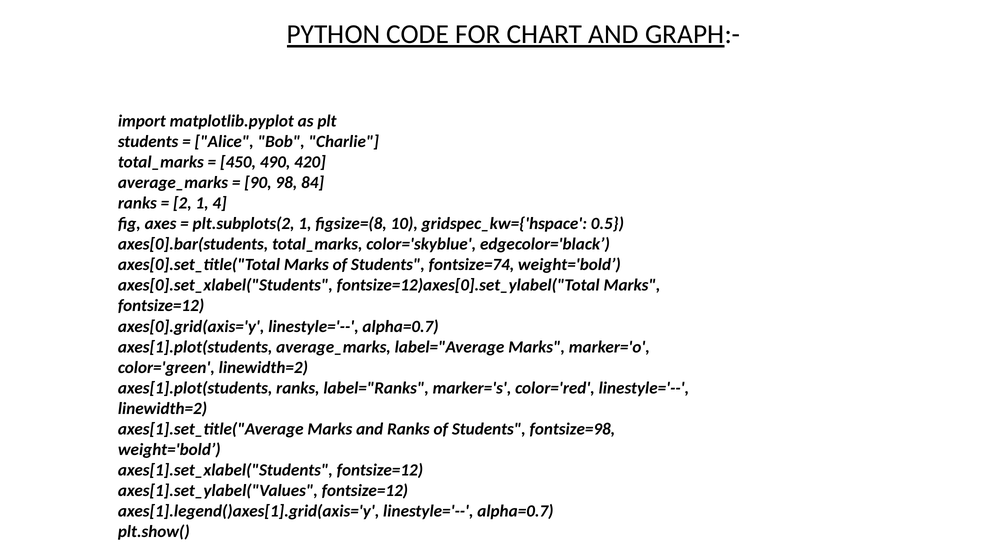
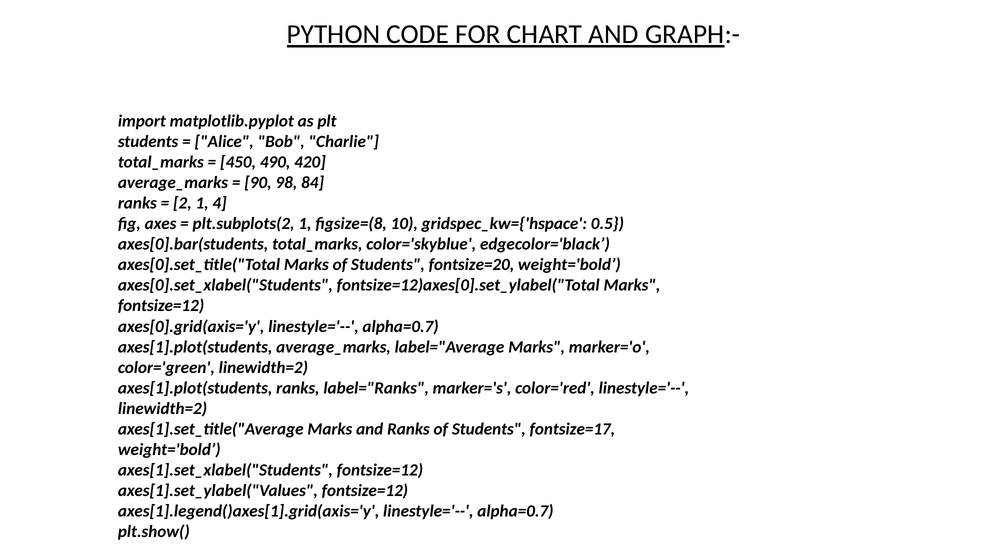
fontsize=74: fontsize=74 -> fontsize=20
fontsize=98: fontsize=98 -> fontsize=17
